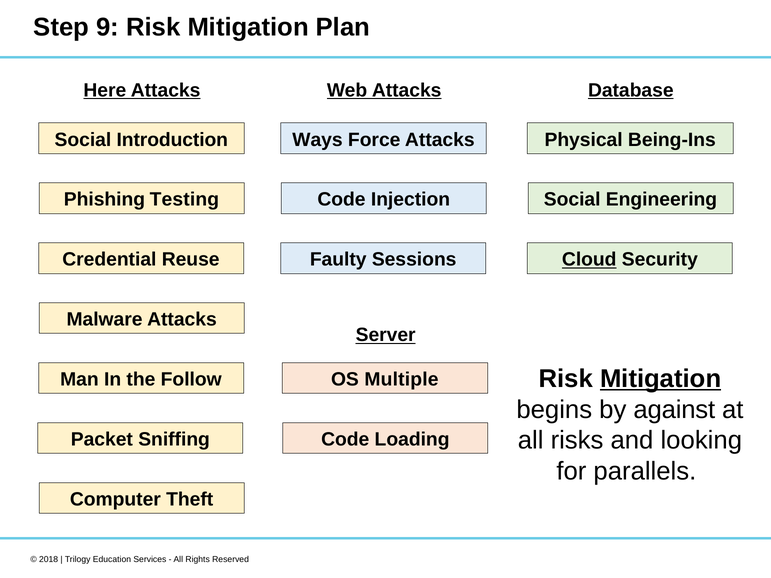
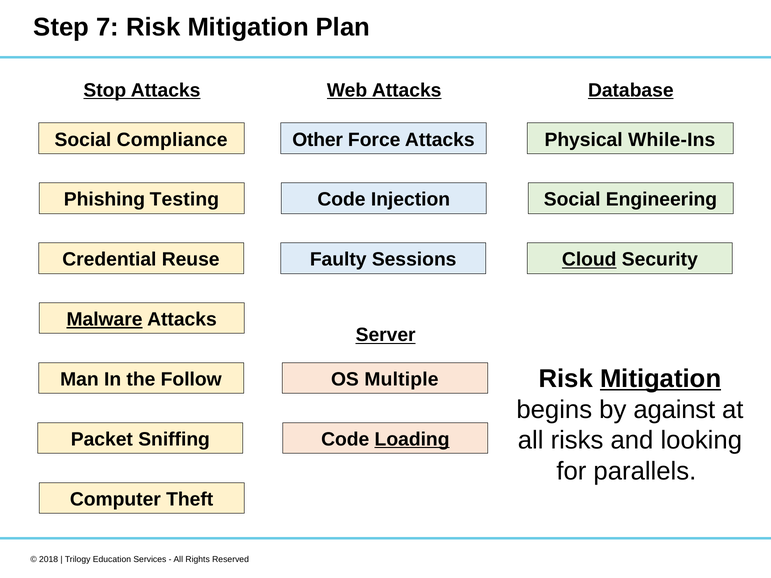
9: 9 -> 7
Here: Here -> Stop
Introduction: Introduction -> Compliance
Ways: Ways -> Other
Being-Ins: Being-Ins -> While-Ins
Malware underline: none -> present
Loading underline: none -> present
